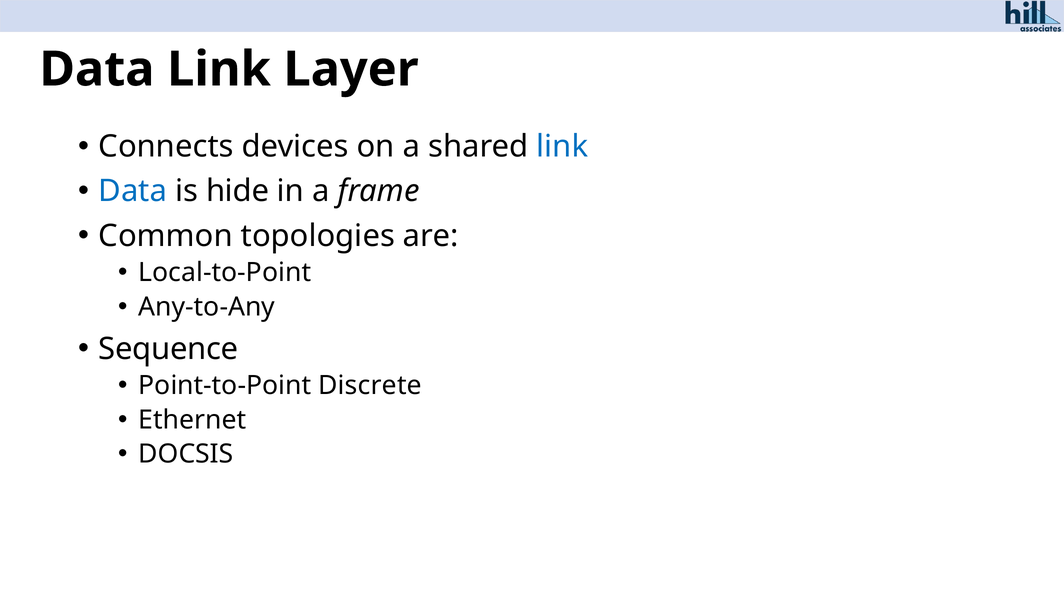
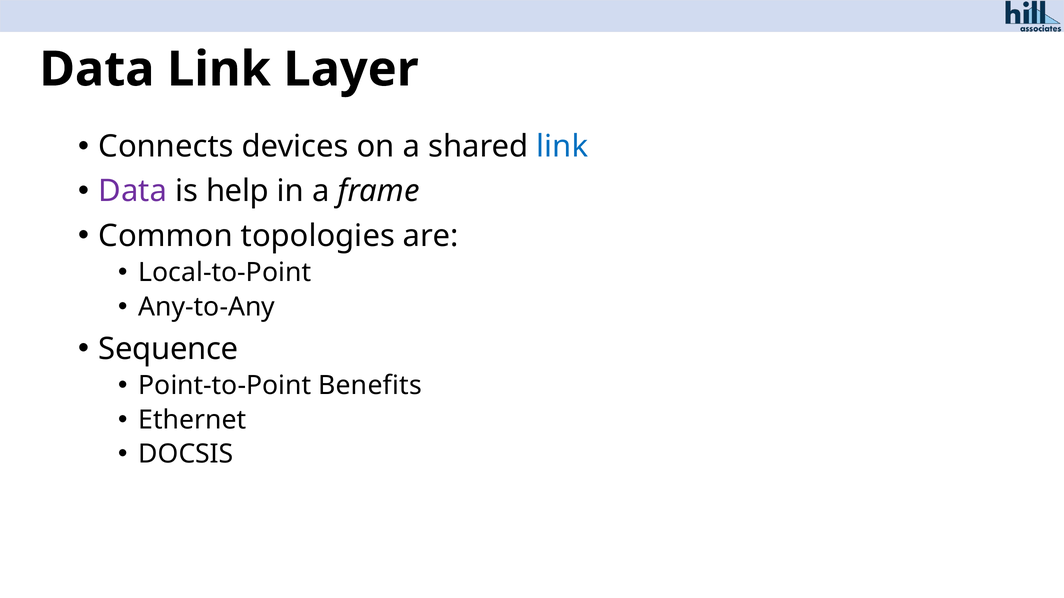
Data at (133, 191) colour: blue -> purple
hide: hide -> help
Discrete: Discrete -> Benefits
